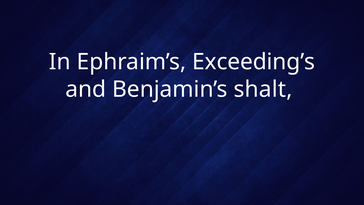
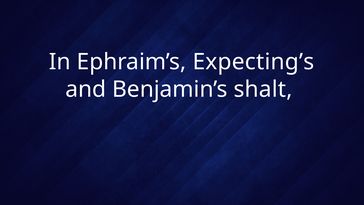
Exceeding’s: Exceeding’s -> Expecting’s
